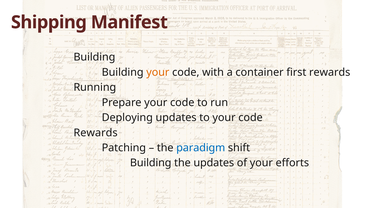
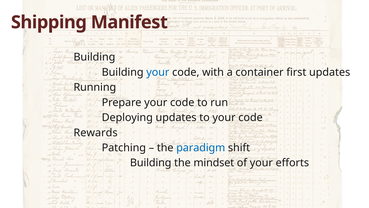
your at (158, 72) colour: orange -> blue
first rewards: rewards -> updates
the updates: updates -> mindset
